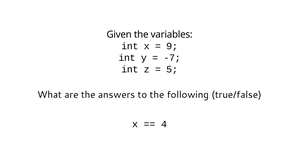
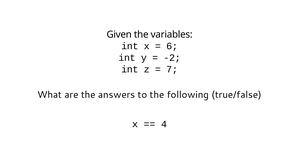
9: 9 -> 6
-7: -7 -> -2
5: 5 -> 7
